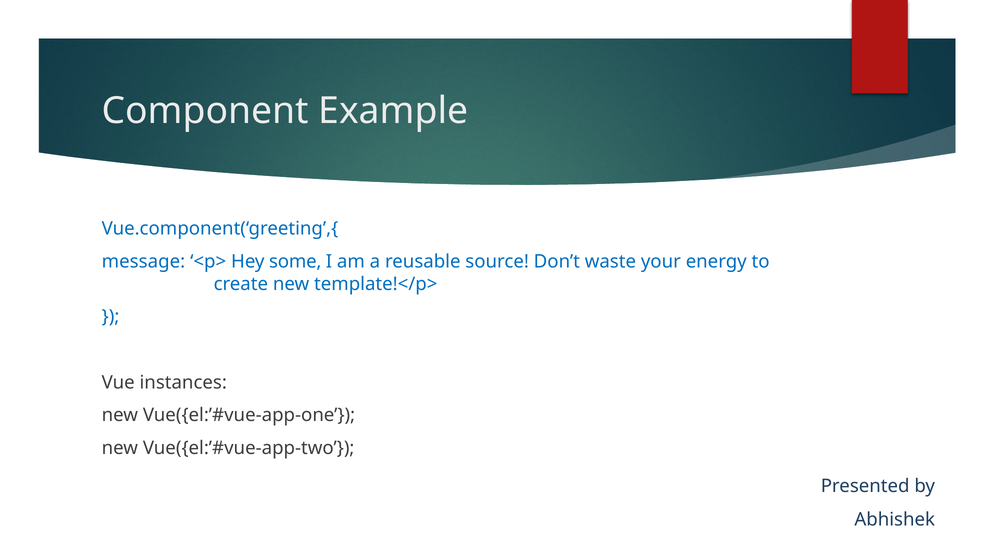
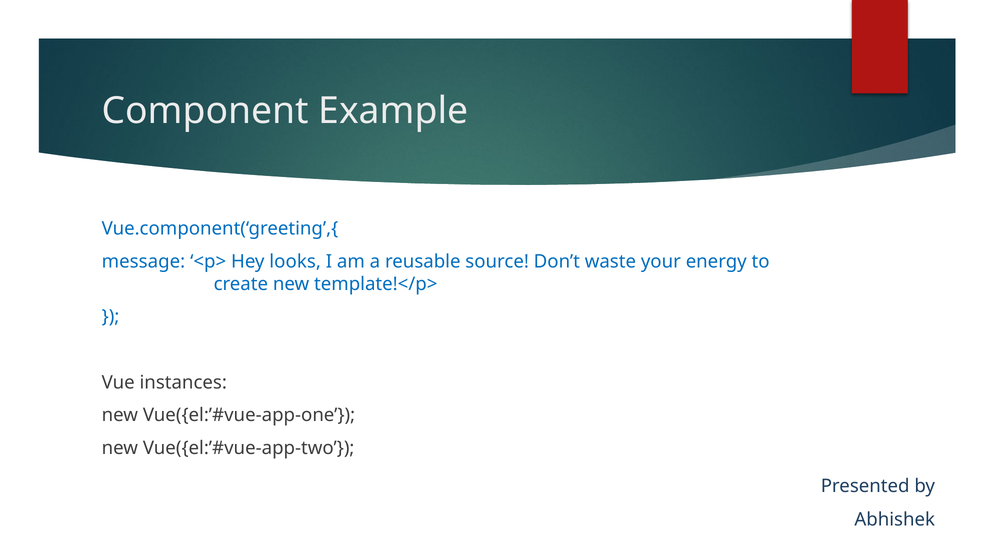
some: some -> looks
